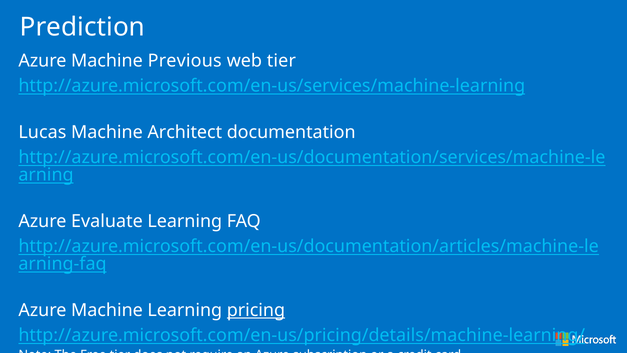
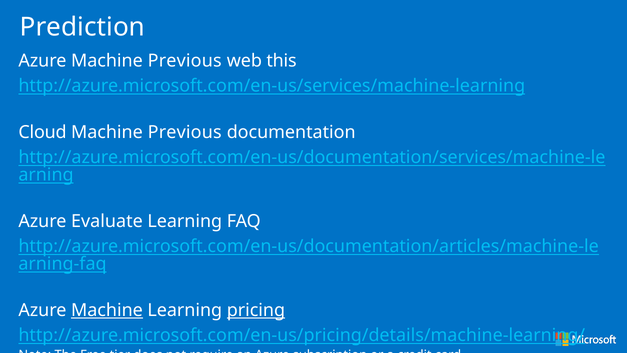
web tier: tier -> this
Lucas: Lucas -> Cloud
Architect at (185, 132): Architect -> Previous
Machine at (107, 310) underline: none -> present
